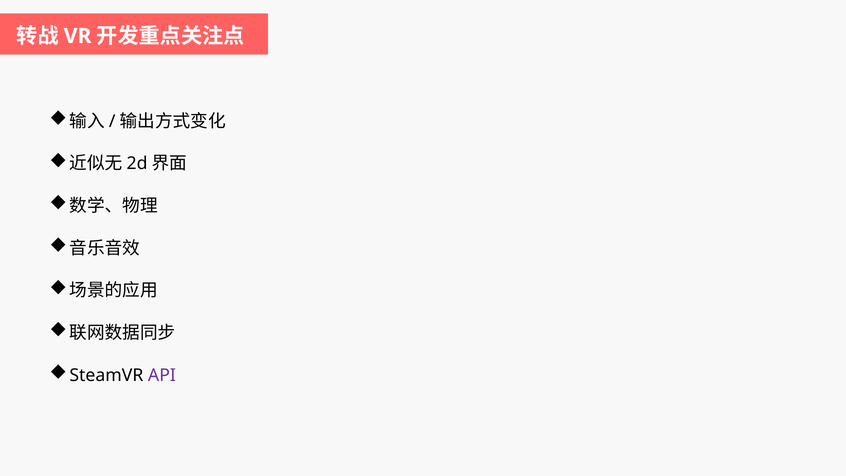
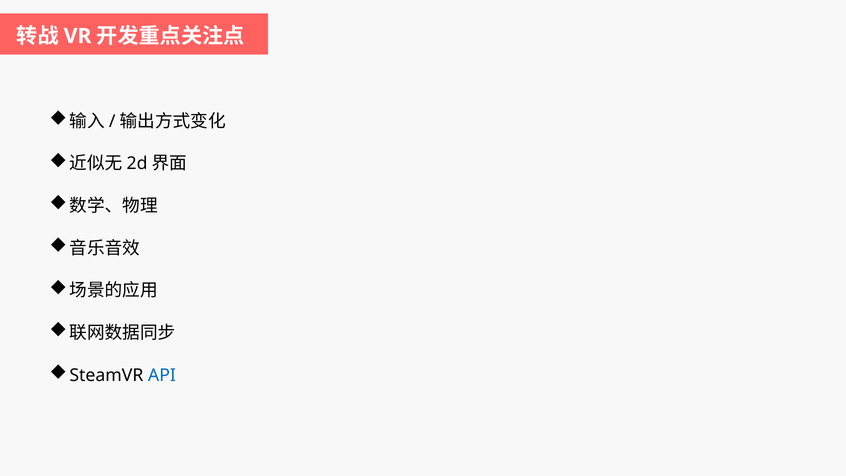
API colour: purple -> blue
